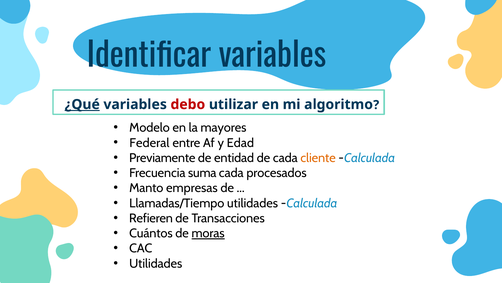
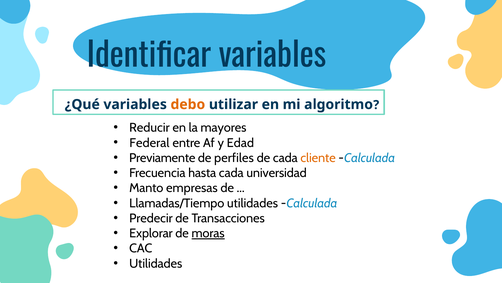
¿Qué underline: present -> none
debo colour: red -> orange
Modelo: Modelo -> Reducir
entidad: entidad -> perfiles
suma: suma -> hasta
procesados: procesados -> universidad
Refieren: Refieren -> Predecir
Cuántos: Cuántos -> Explorar
